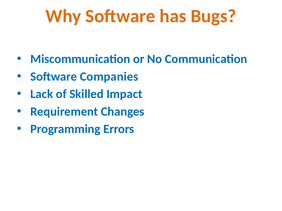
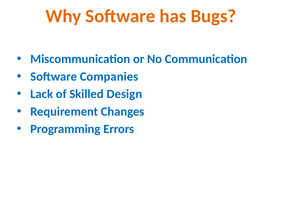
Impact: Impact -> Design
